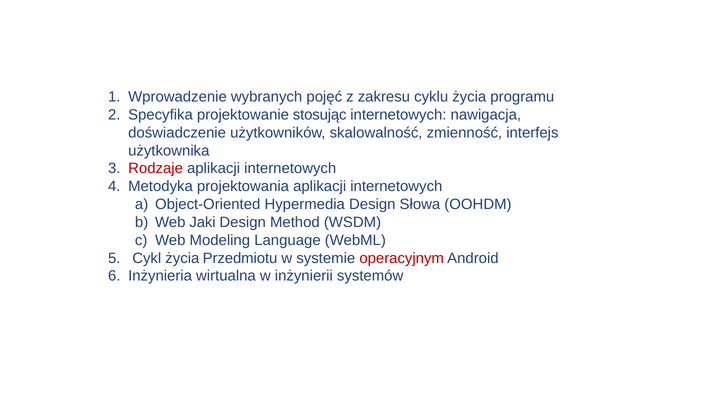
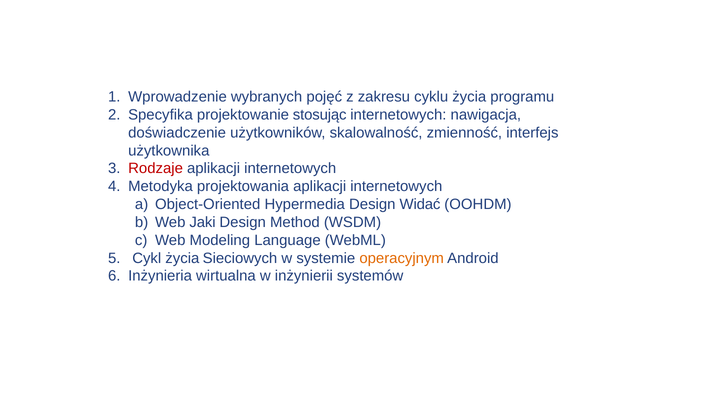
Słowa: Słowa -> Widać
Przedmiotu: Przedmiotu -> Sieciowych
operacyjnym colour: red -> orange
